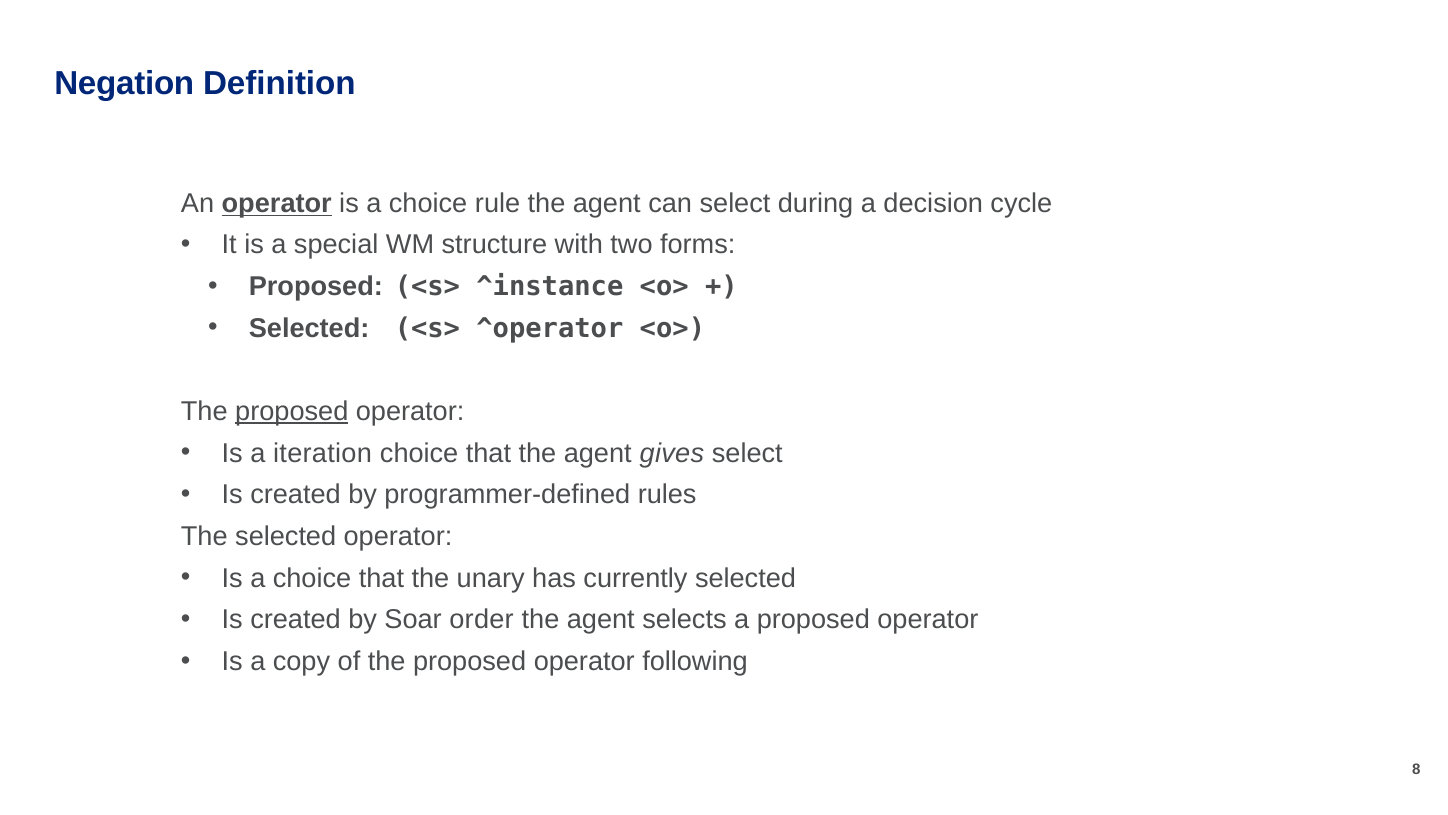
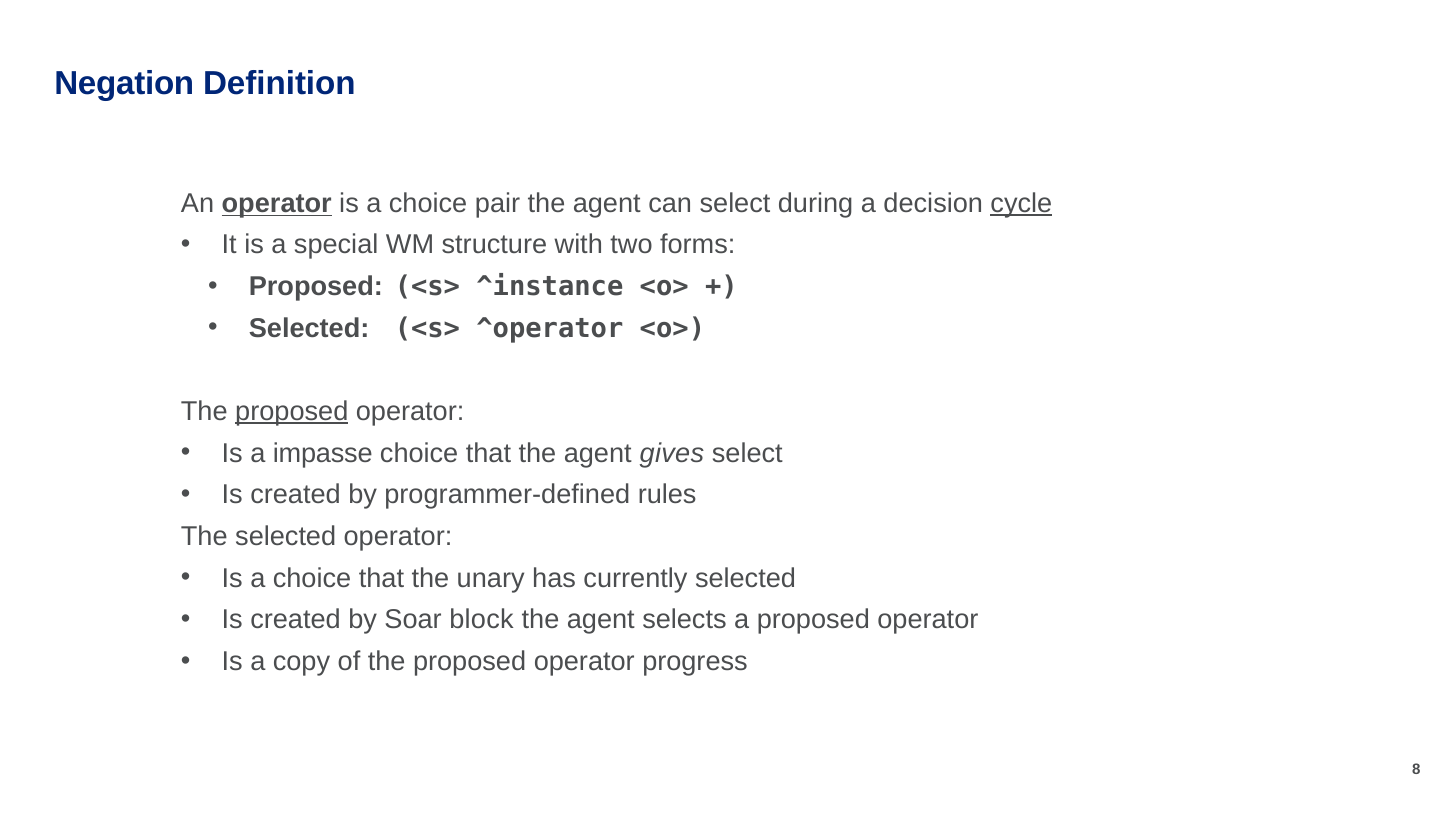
rule: rule -> pair
cycle underline: none -> present
iteration: iteration -> impasse
order: order -> block
following: following -> progress
